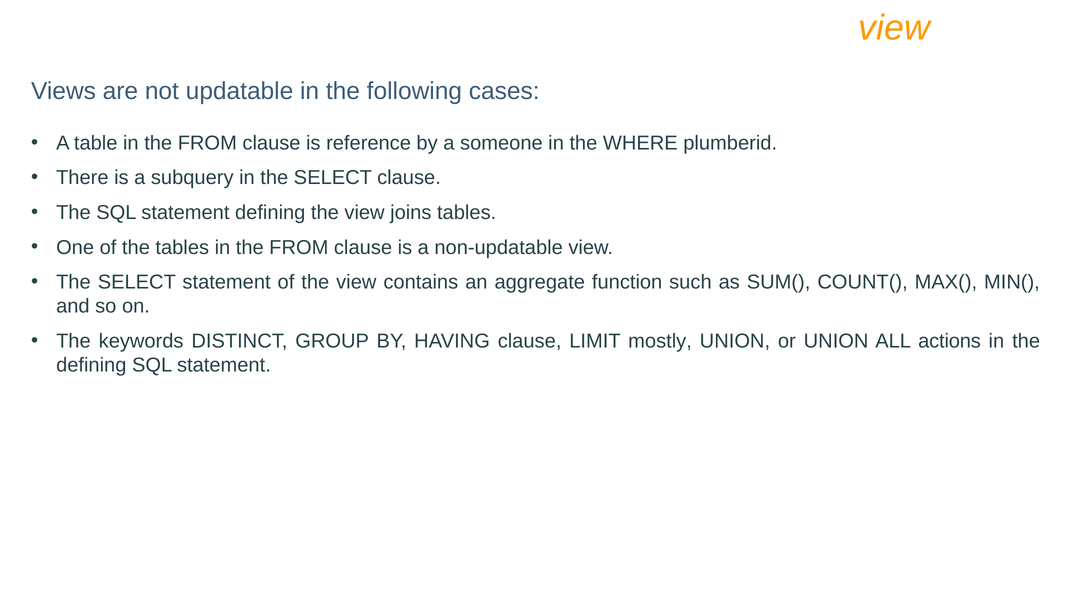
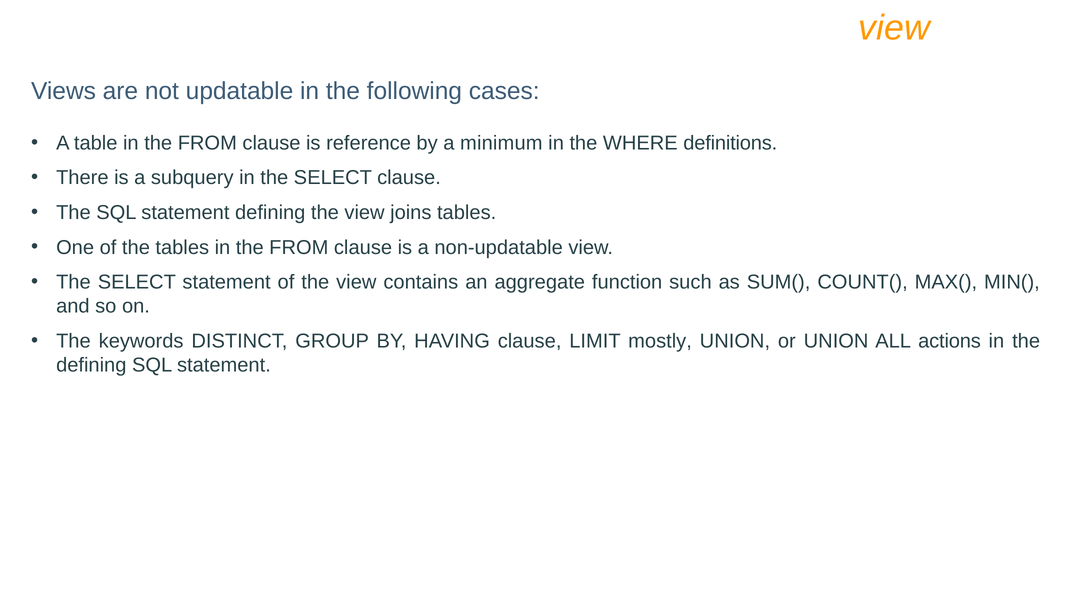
someone: someone -> minimum
plumberid: plumberid -> definitions
